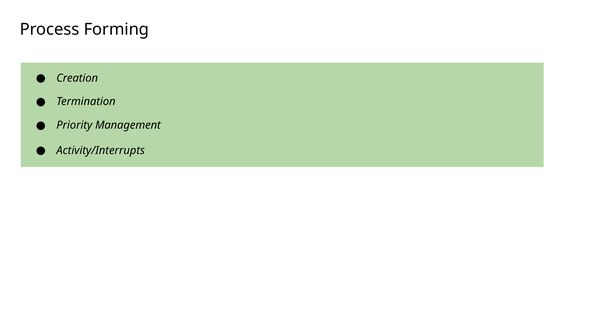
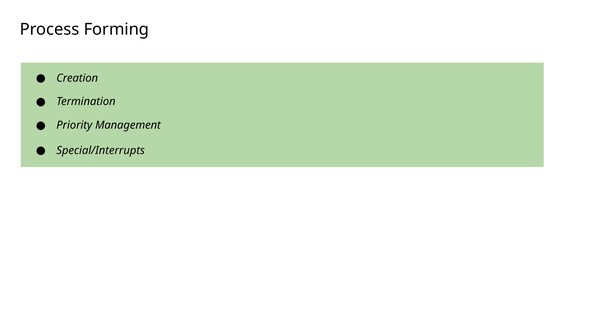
Activity/Interrupts: Activity/Interrupts -> Special/Interrupts
